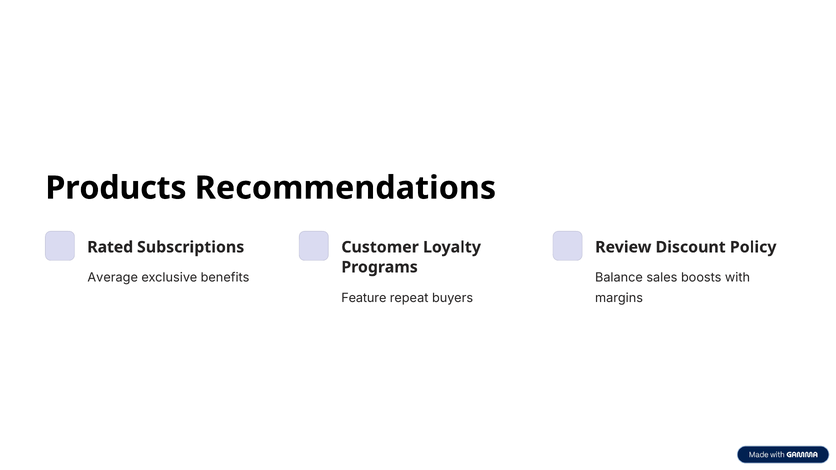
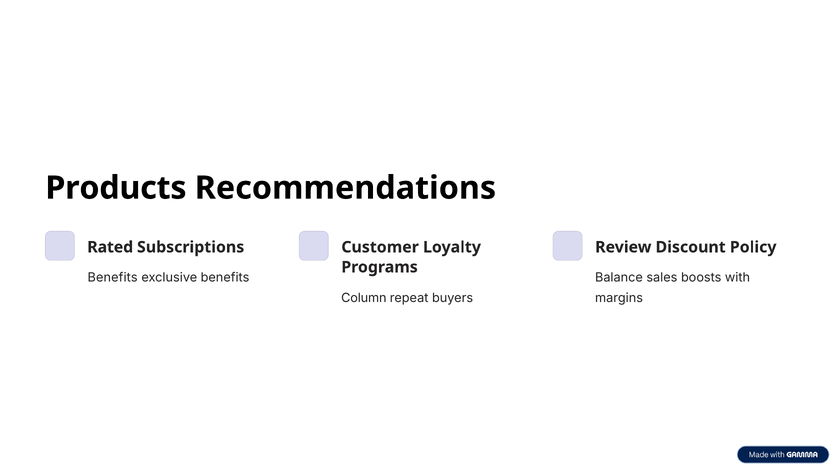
Average at (113, 278): Average -> Benefits
Feature: Feature -> Column
